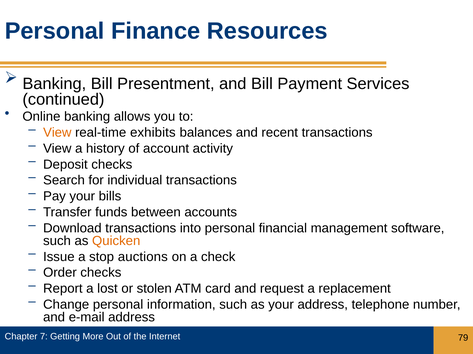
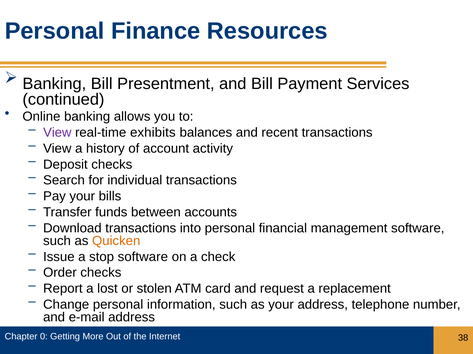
View at (57, 133) colour: orange -> purple
stop auctions: auctions -> software
7: 7 -> 0
79: 79 -> 38
